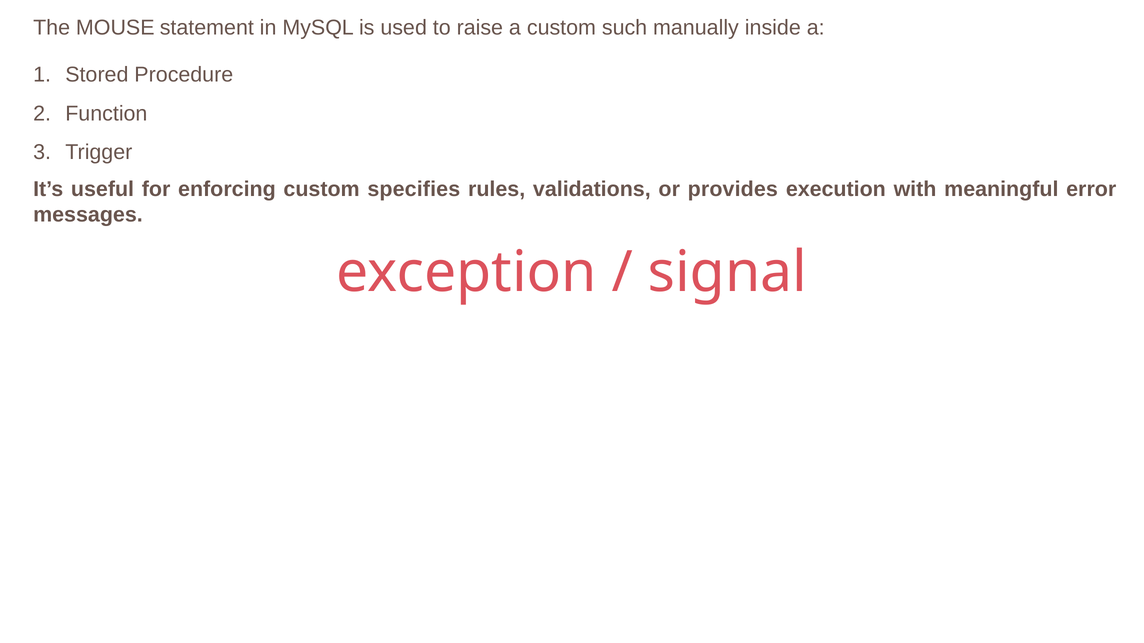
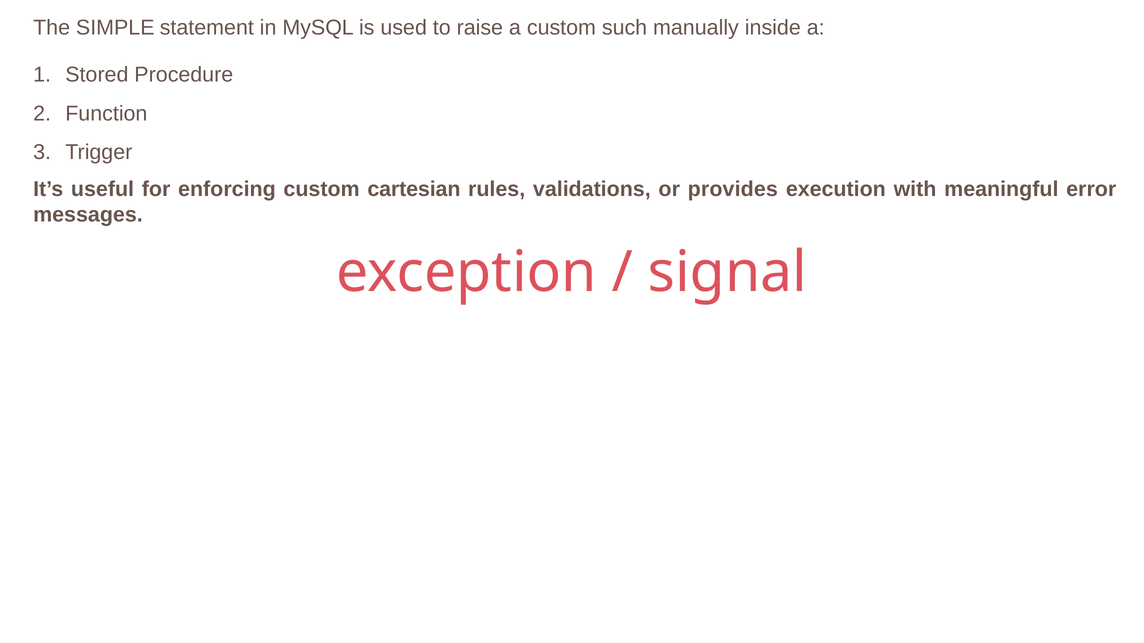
MOUSE: MOUSE -> SIMPLE
specifies: specifies -> cartesian
